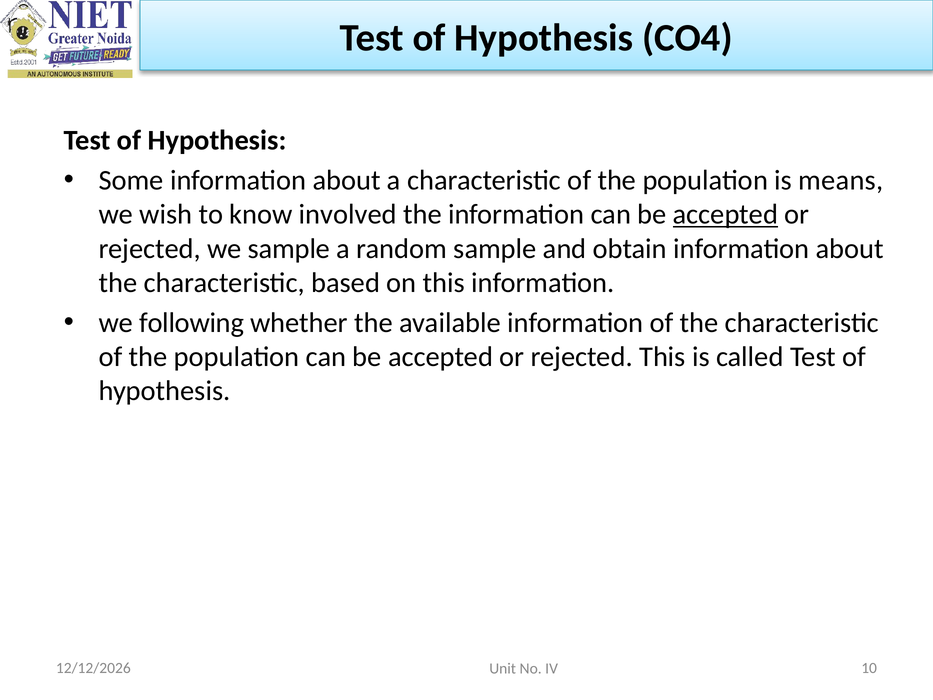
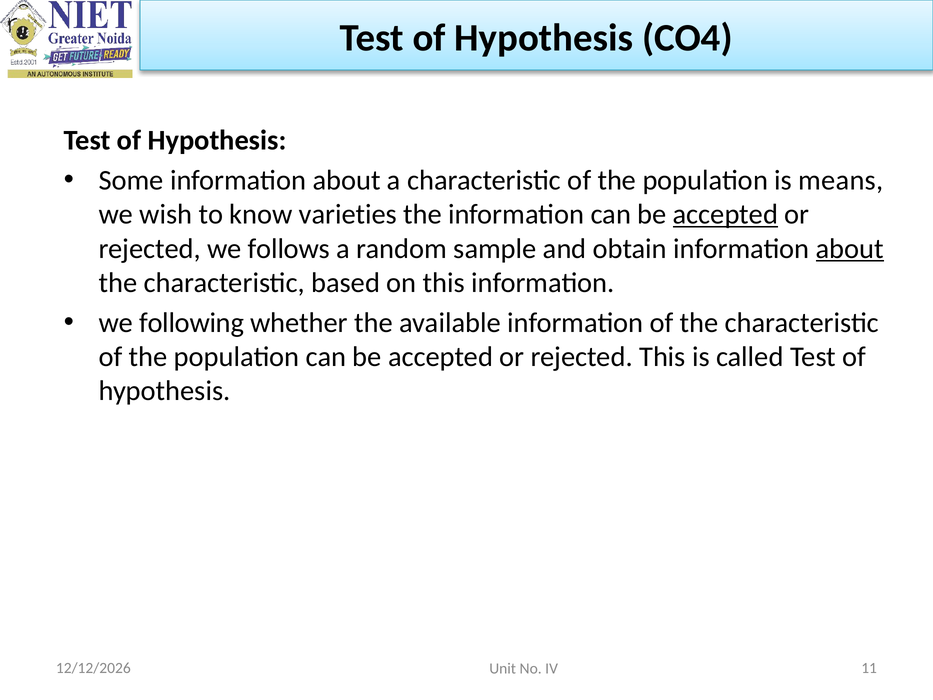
involved: involved -> varieties
we sample: sample -> follows
about at (850, 249) underline: none -> present
10: 10 -> 11
